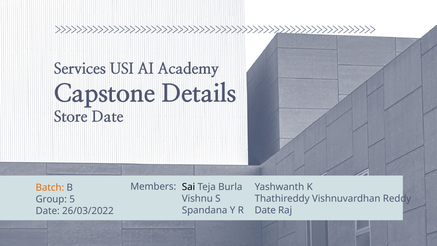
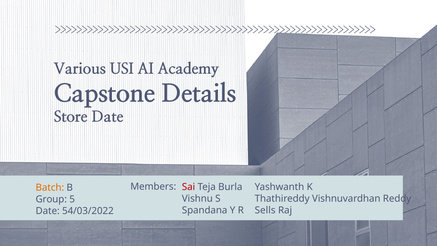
Services: Services -> Various
Sai colour: black -> red
Date at (265, 210): Date -> Sells
26/03/2022: 26/03/2022 -> 54/03/2022
